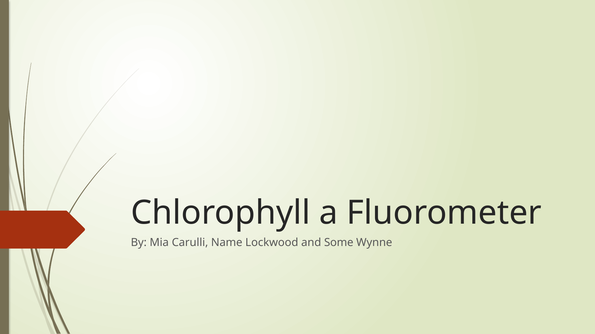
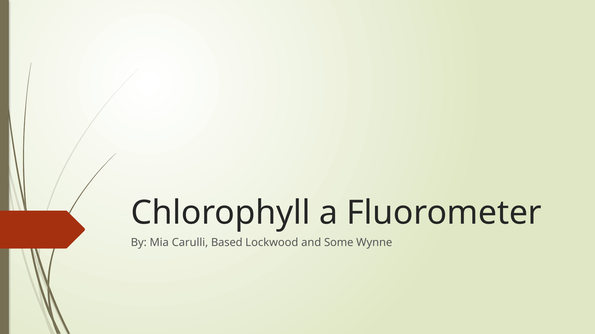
Name: Name -> Based
